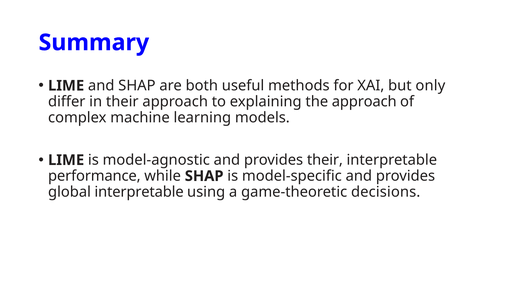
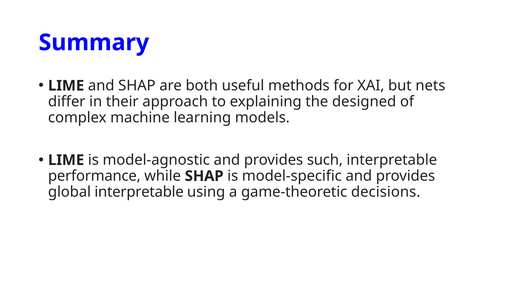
only: only -> nets
the approach: approach -> designed
provides their: their -> such
